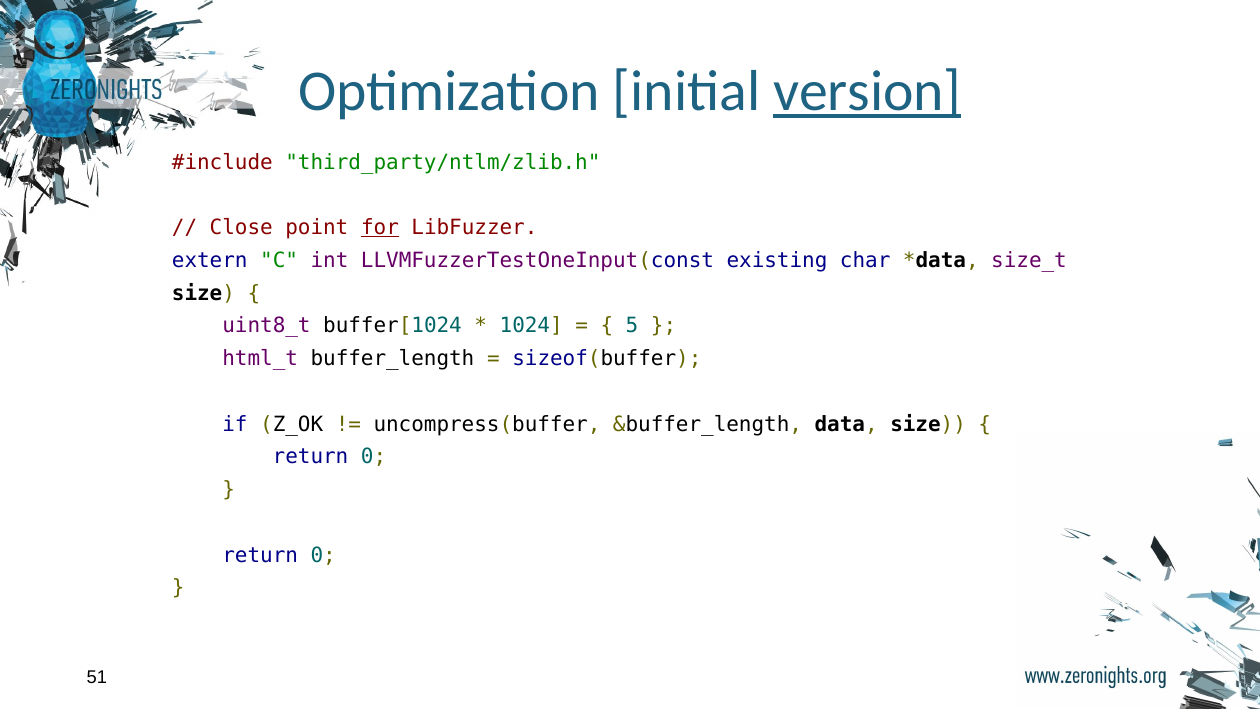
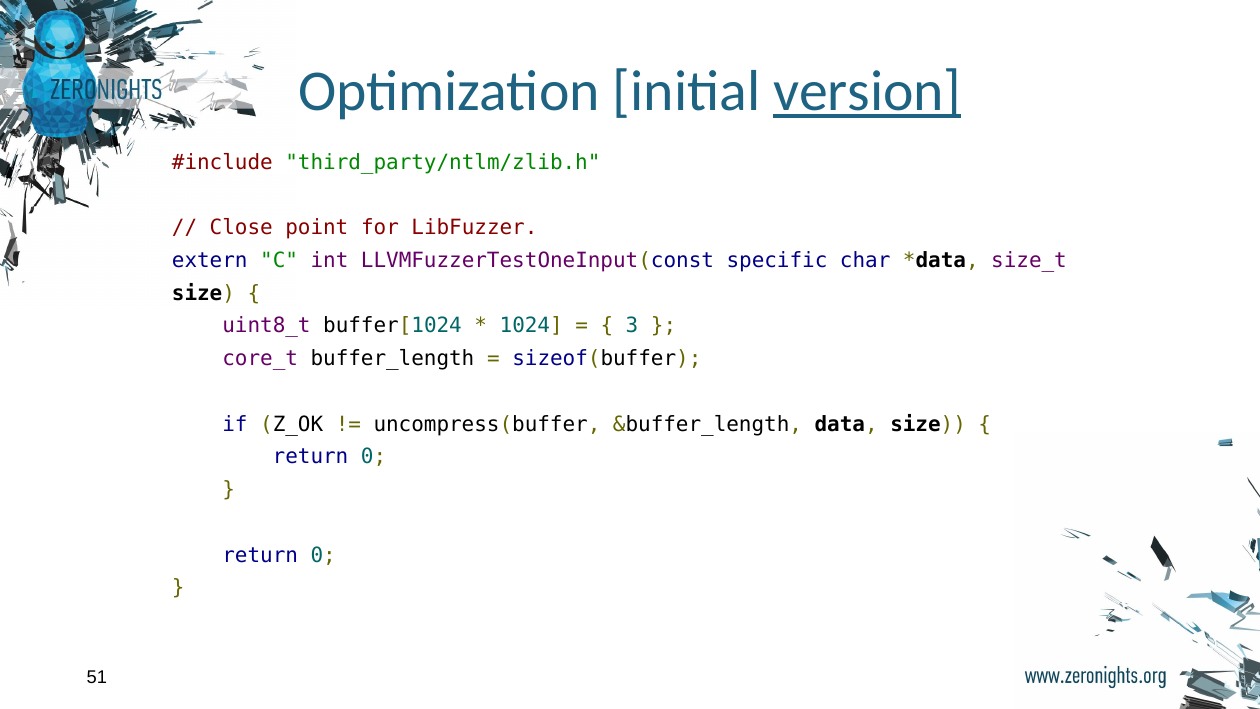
for underline: present -> none
existing: existing -> specific
5: 5 -> 3
html_t: html_t -> core_t
